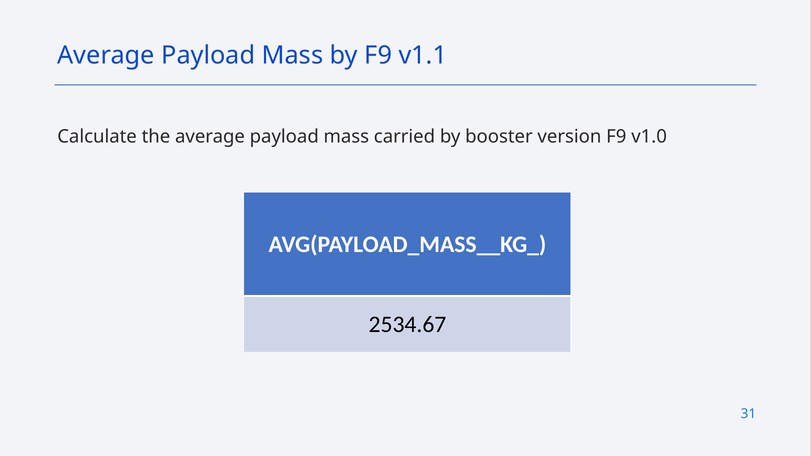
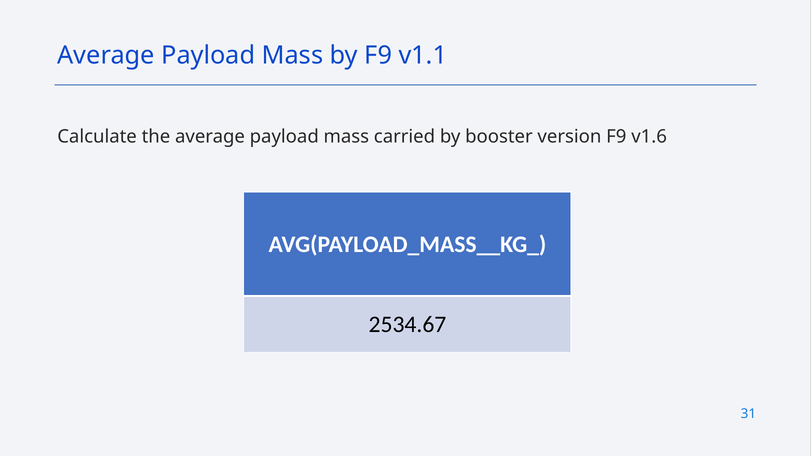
v1.0: v1.0 -> v1.6
